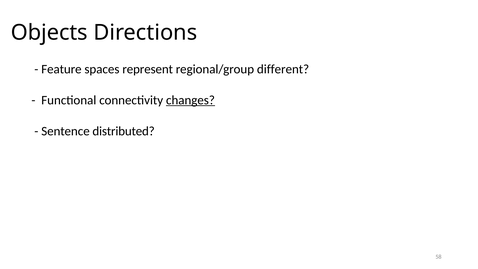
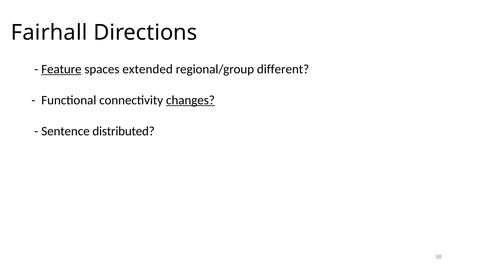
Objects: Objects -> Fairhall
Feature underline: none -> present
represent: represent -> extended
